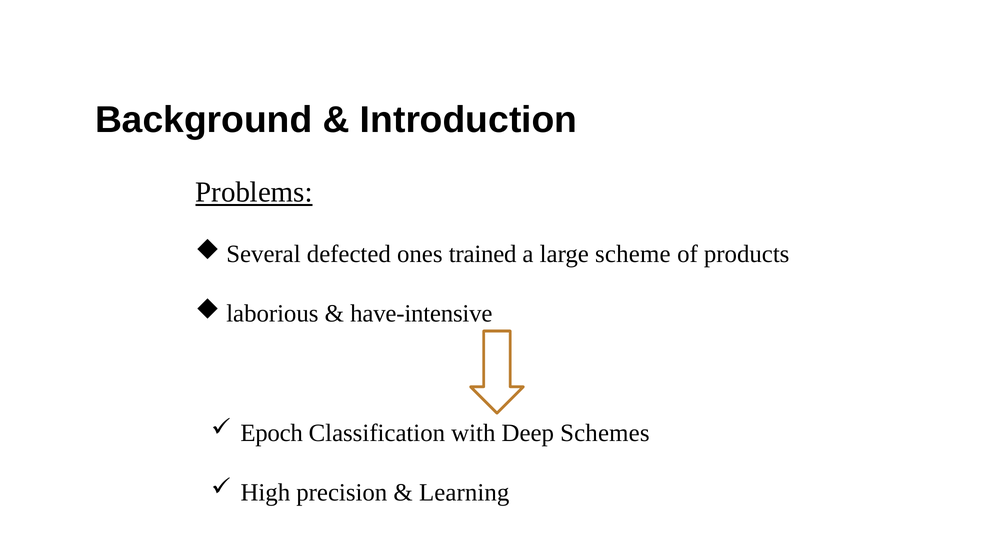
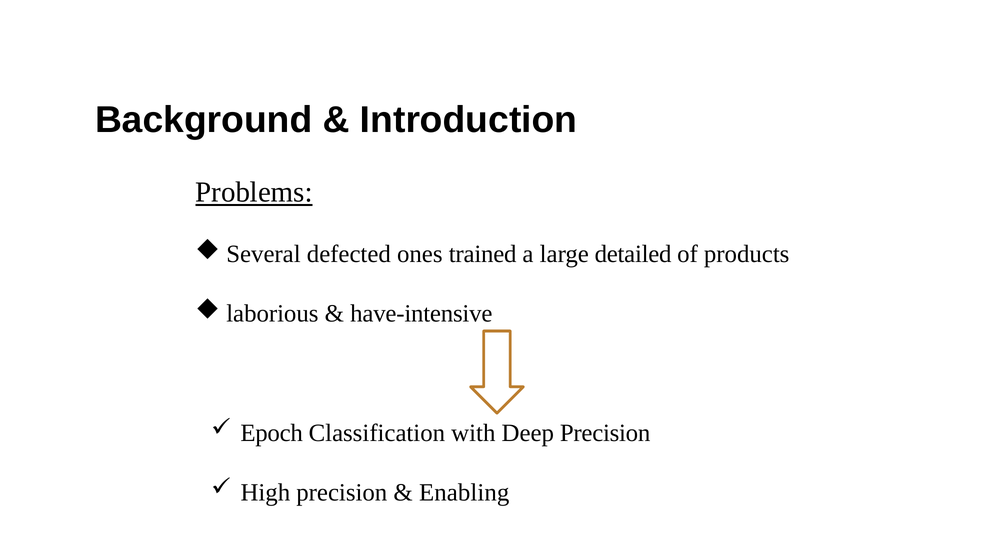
scheme: scheme -> detailed
Deep Schemes: Schemes -> Precision
Learning: Learning -> Enabling
